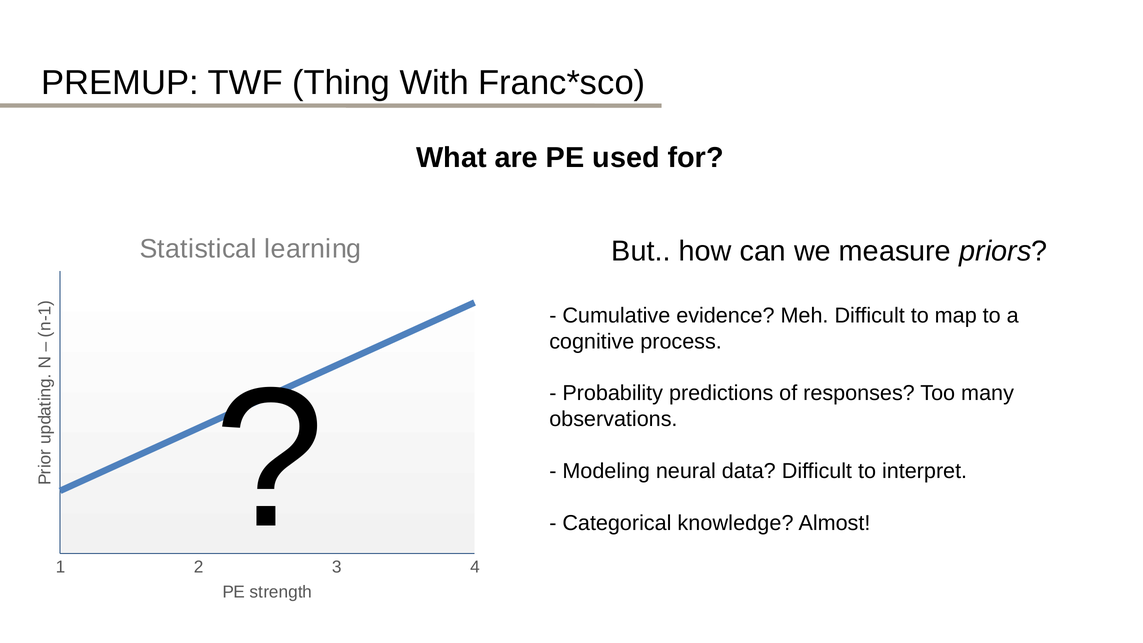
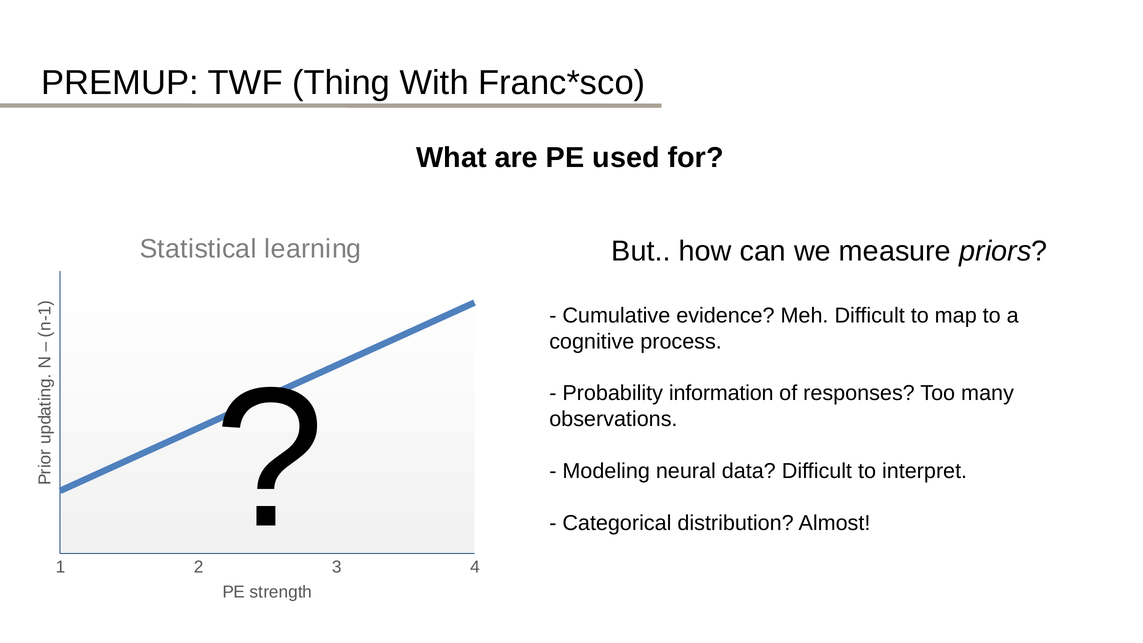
predictions: predictions -> information
knowledge: knowledge -> distribution
